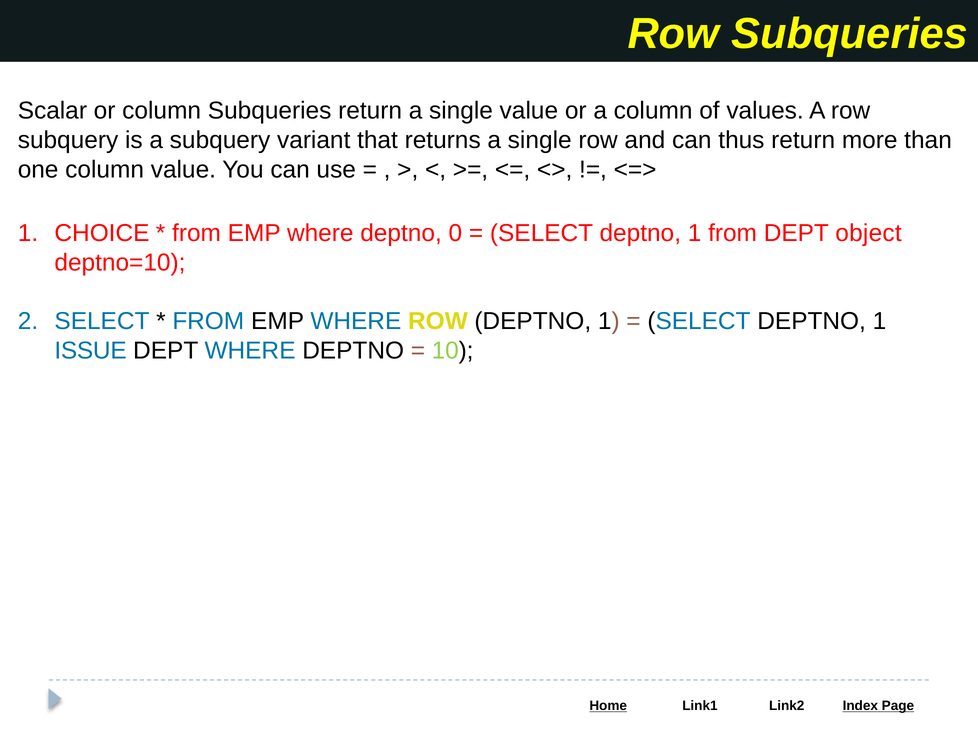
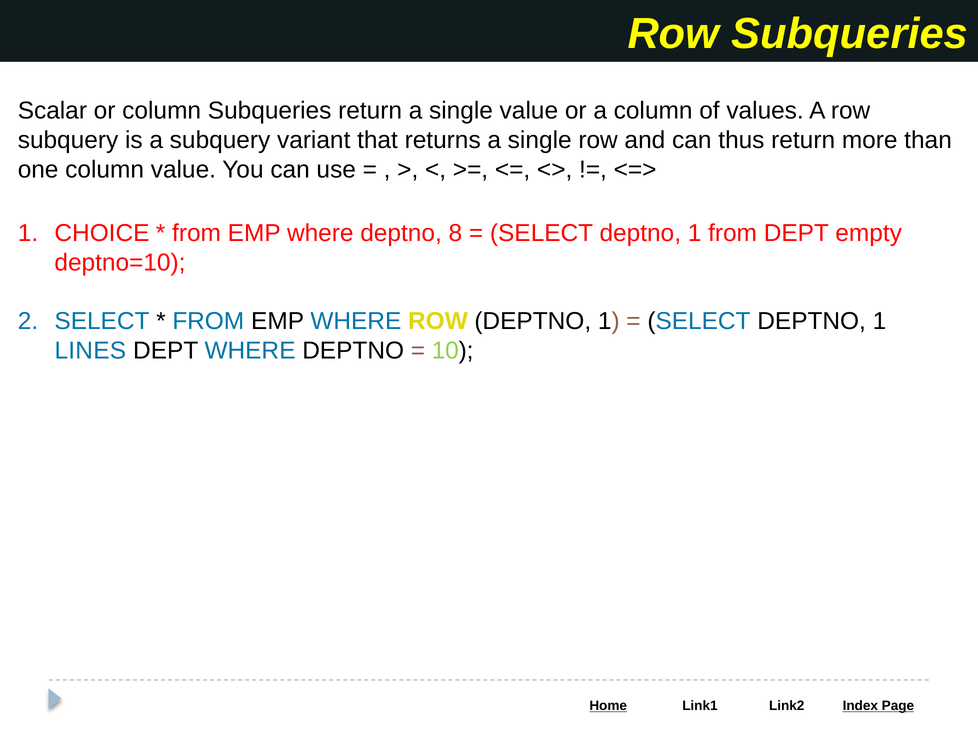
0: 0 -> 8
object: object -> empty
ISSUE: ISSUE -> LINES
